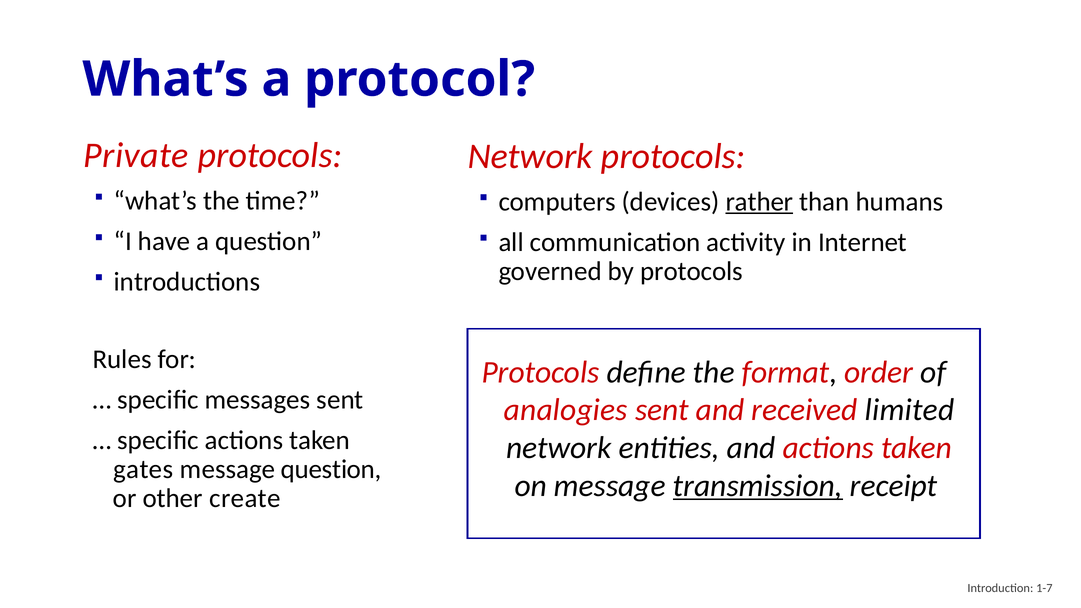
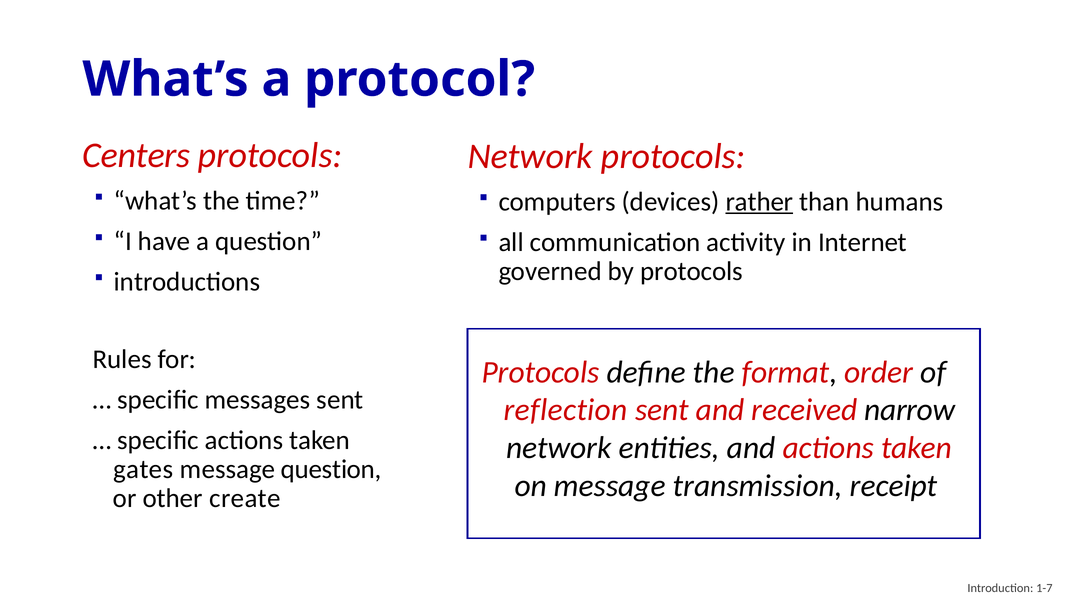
Private: Private -> Centers
analogies: analogies -> reflection
limited: limited -> narrow
transmission underline: present -> none
